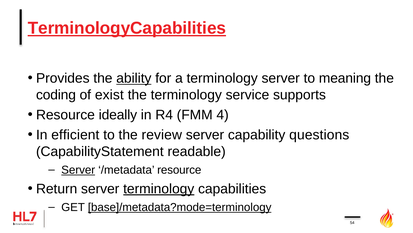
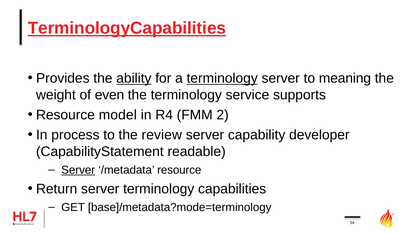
terminology at (222, 78) underline: none -> present
coding: coding -> weight
exist: exist -> even
ideally: ideally -> model
4: 4 -> 2
efficient: efficient -> process
questions: questions -> developer
terminology at (159, 188) underline: present -> none
base]/metadata?mode=terminology underline: present -> none
